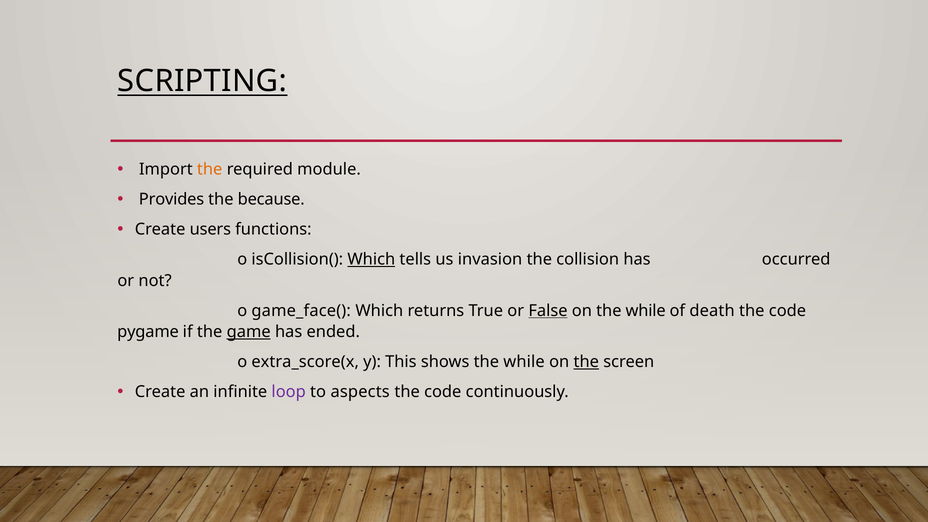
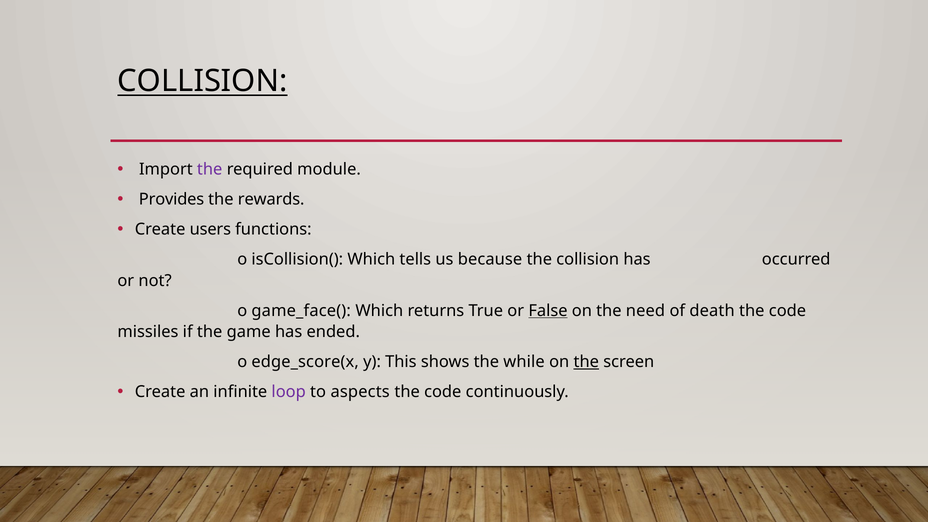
SCRIPTING at (202, 81): SCRIPTING -> COLLISION
the at (210, 169) colour: orange -> purple
because: because -> rewards
Which at (371, 259) underline: present -> none
invasion: invasion -> because
on the while: while -> need
pygame: pygame -> missiles
game underline: present -> none
extra_score(x: extra_score(x -> edge_score(x
